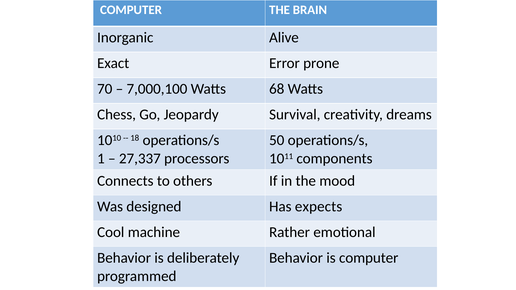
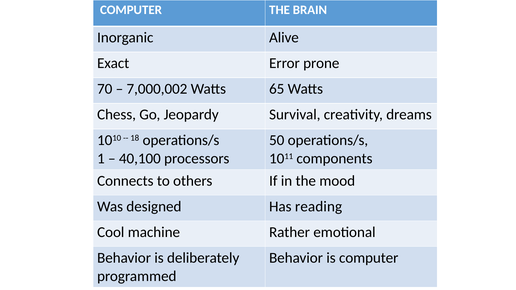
7,000,100: 7,000,100 -> 7,000,002
68: 68 -> 65
27,337: 27,337 -> 40,100
expects: expects -> reading
